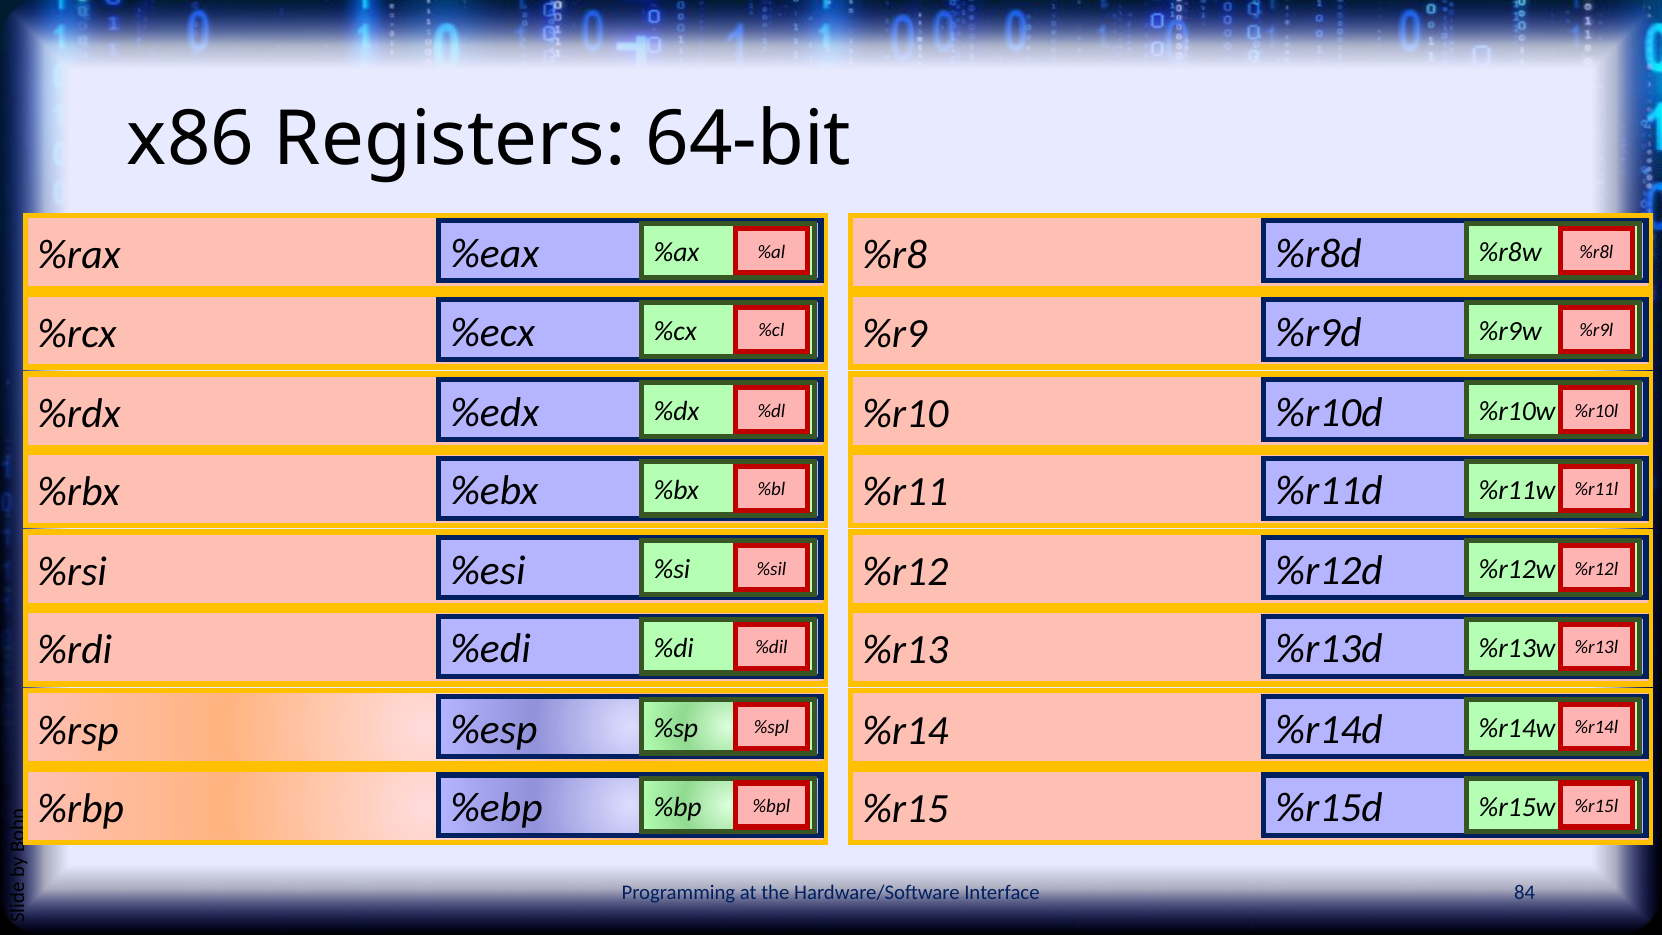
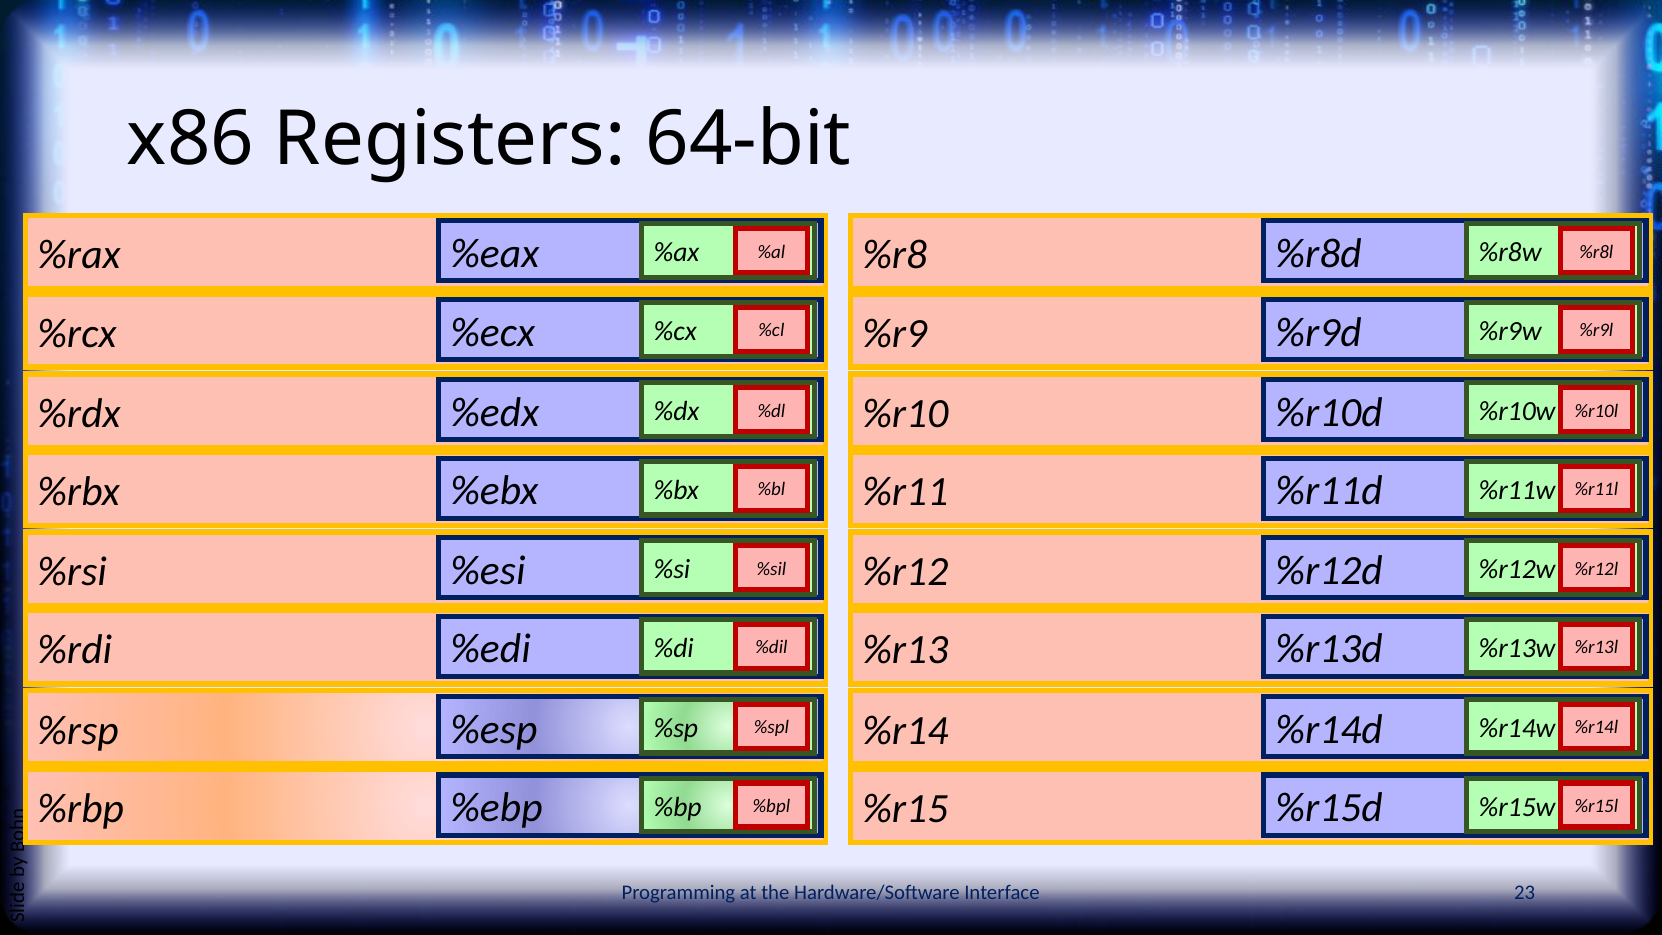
84: 84 -> 23
